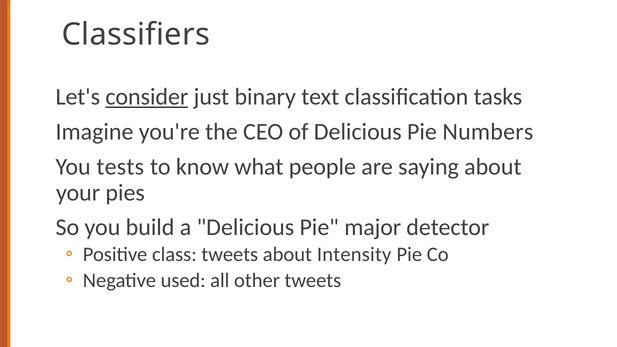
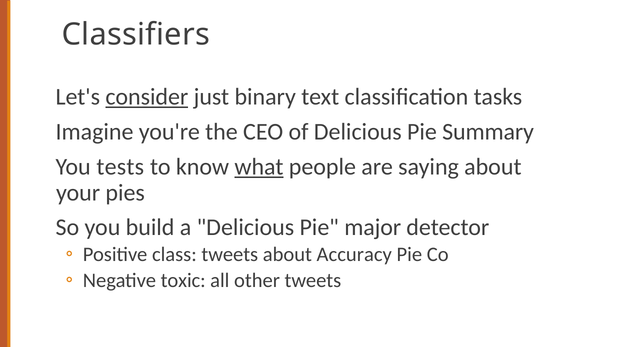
Numbers: Numbers -> Summary
what underline: none -> present
Intensity: Intensity -> Accuracy
used: used -> toxic
